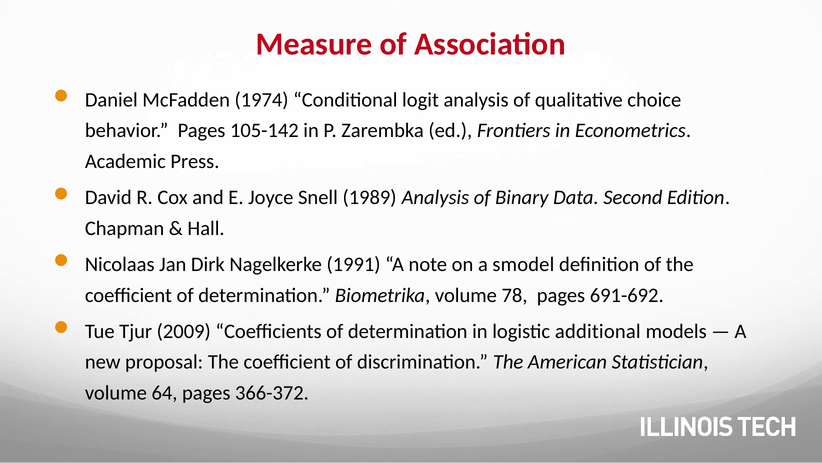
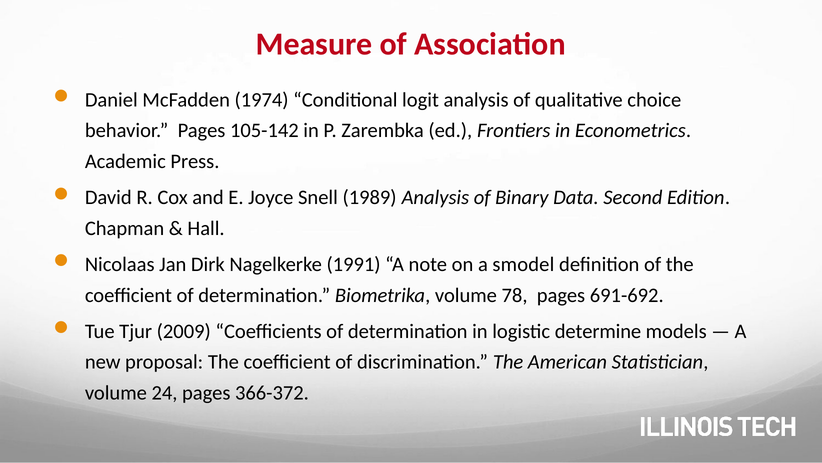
additional: additional -> determine
64: 64 -> 24
